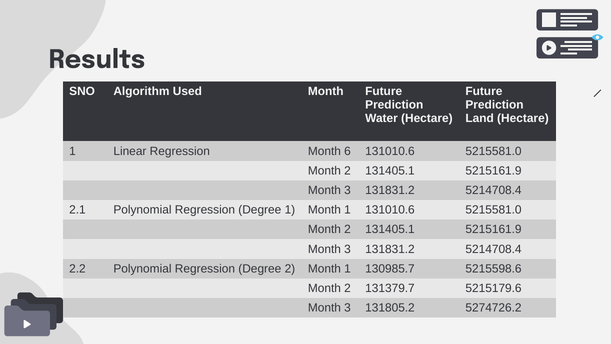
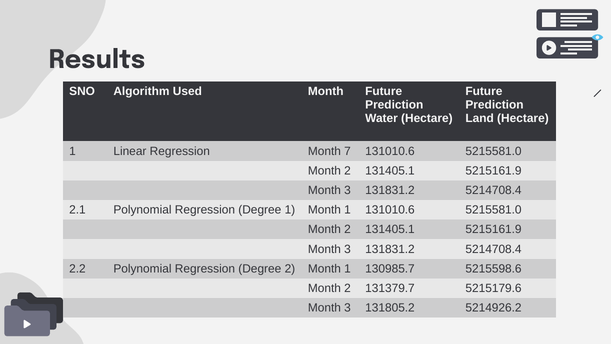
6: 6 -> 7
5274726.2: 5274726.2 -> 5214926.2
